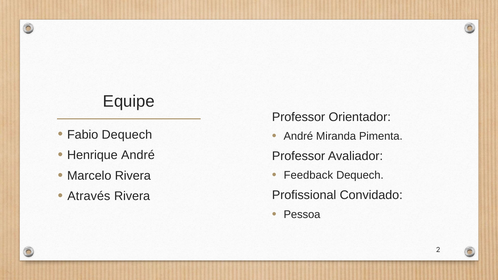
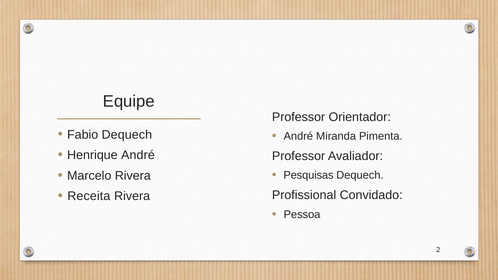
Feedback: Feedback -> Pesquisas
Através: Através -> Receita
